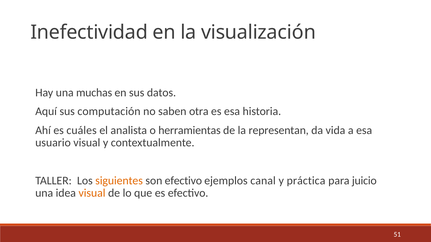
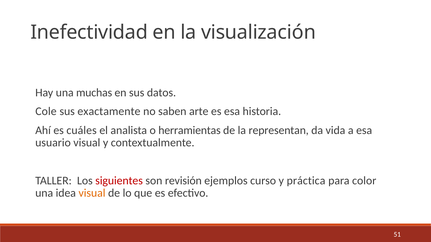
Aquí: Aquí -> Cole
computación: computación -> exactamente
otra: otra -> arte
siguientes colour: orange -> red
son efectivo: efectivo -> revisión
canal: canal -> curso
juicio: juicio -> color
